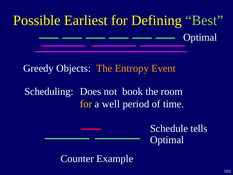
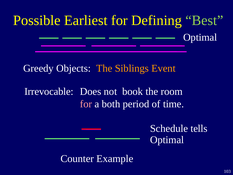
Entropy: Entropy -> Siblings
Scheduling: Scheduling -> Irrevocable
for at (86, 104) colour: yellow -> pink
well: well -> both
